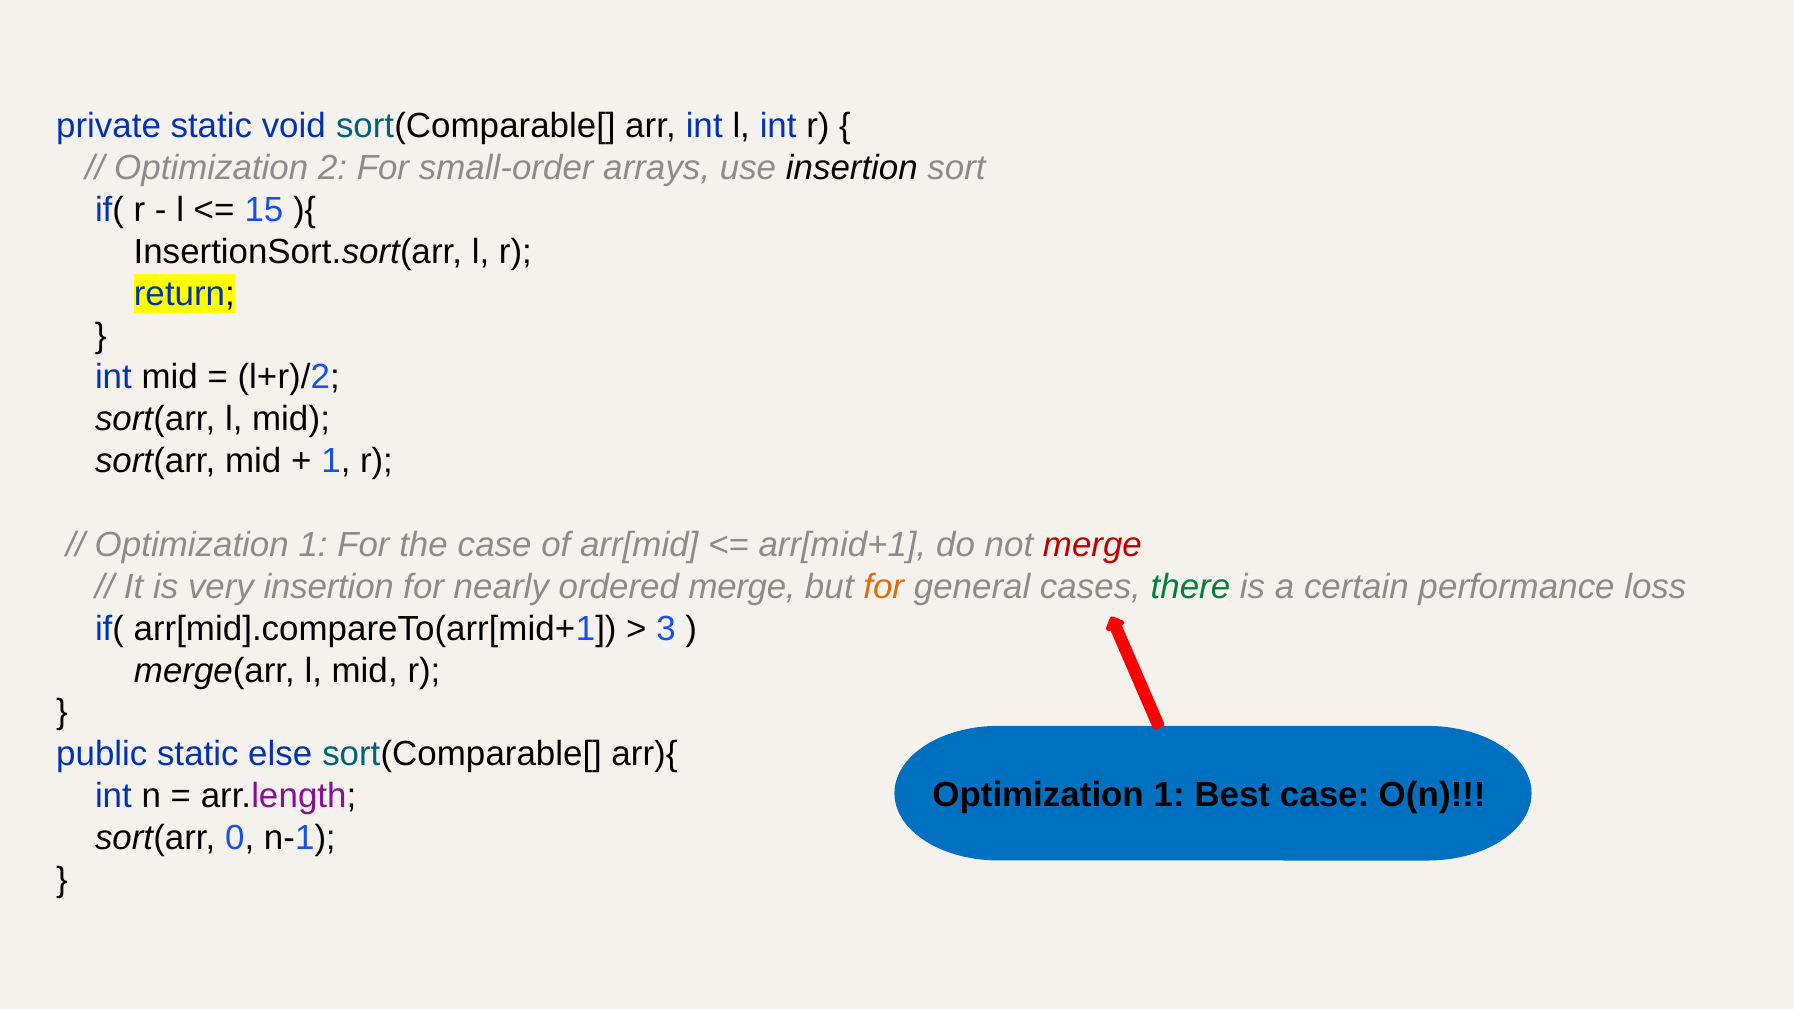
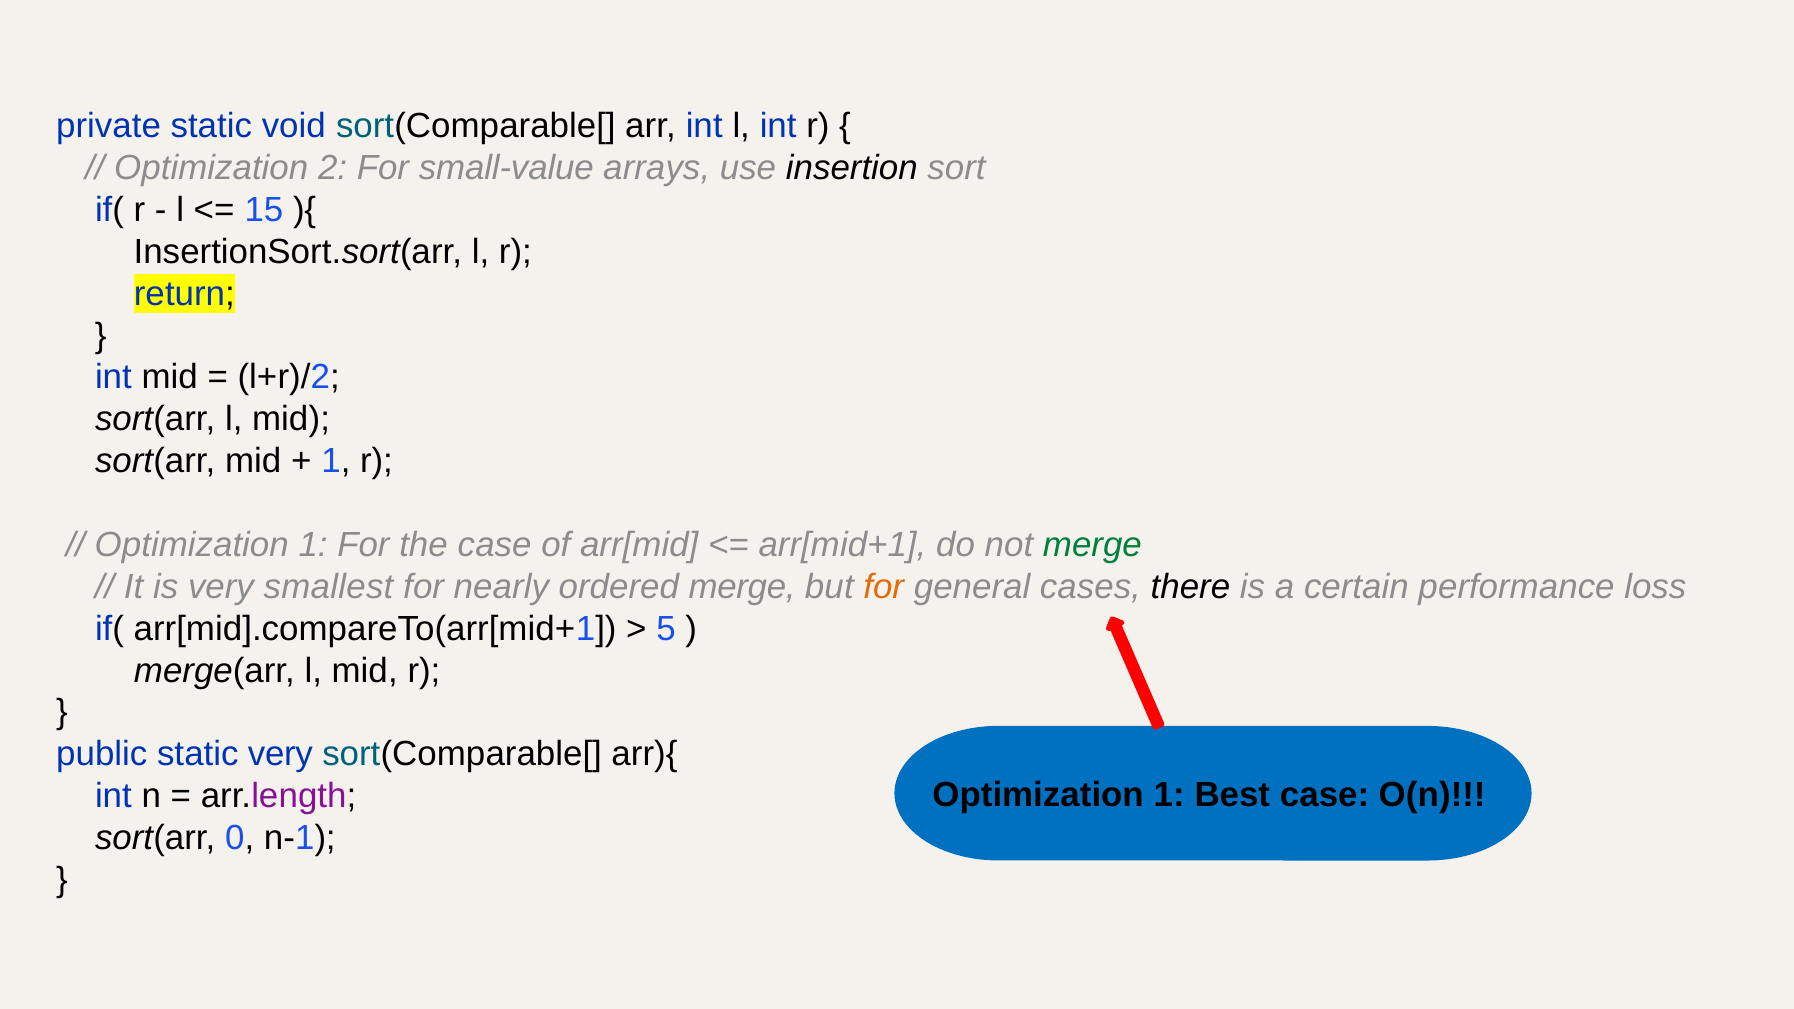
small-order: small-order -> small-value
merge at (1092, 545) colour: red -> green
very insertion: insertion -> smallest
there colour: green -> black
3: 3 -> 5
static else: else -> very
